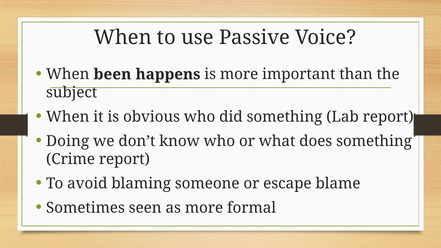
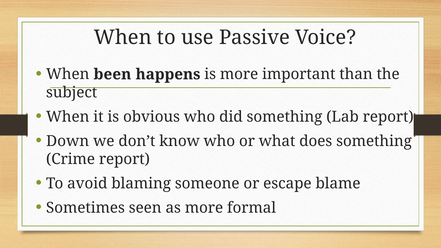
Doing: Doing -> Down
